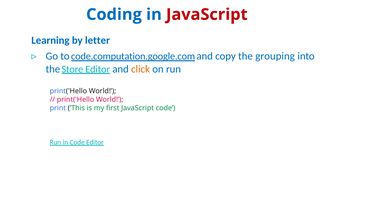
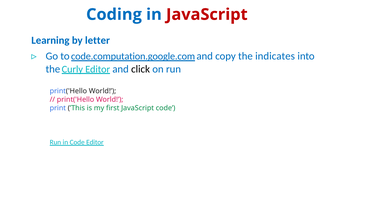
grouping: grouping -> indicates
Store: Store -> Curly
click colour: orange -> black
